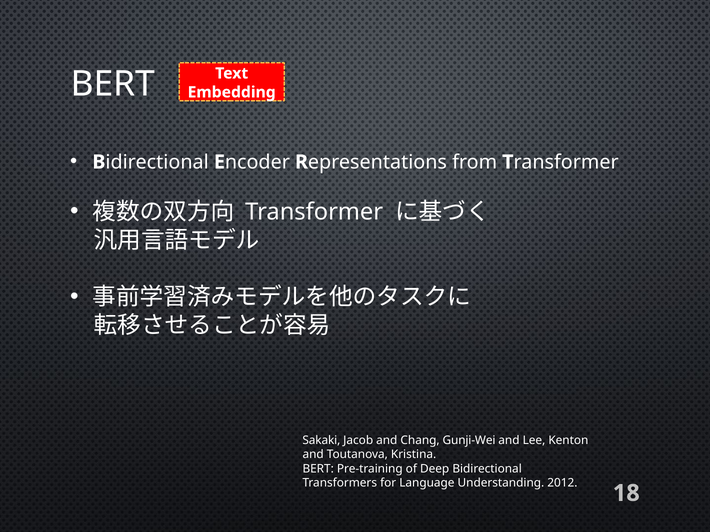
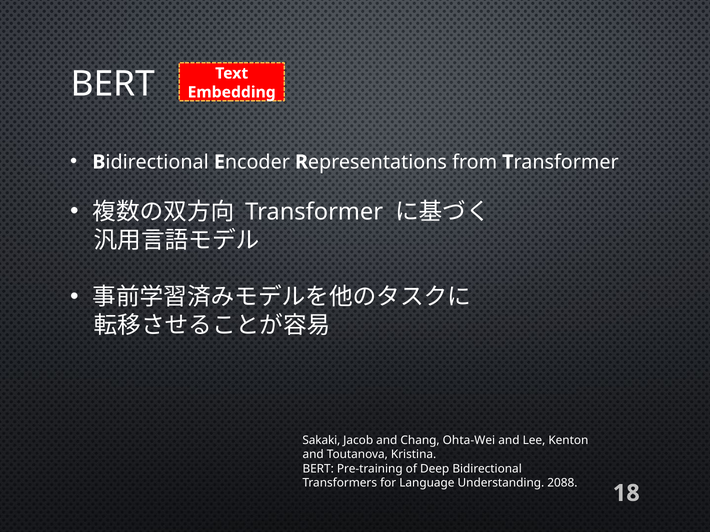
Gunji-Wei: Gunji-Wei -> Ohta-Wei
2012: 2012 -> 2088
